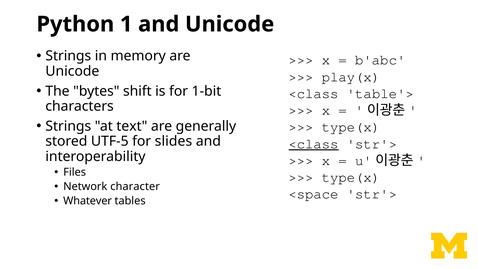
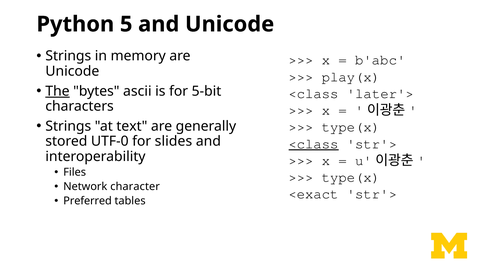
1: 1 -> 5
The underline: none -> present
shift: shift -> ascii
1-bit: 1-bit -> 5-bit
table'>: table'> -> later'>
UTF-5: UTF-5 -> UTF-0
<space: <space -> <exact
Whatever: Whatever -> Preferred
